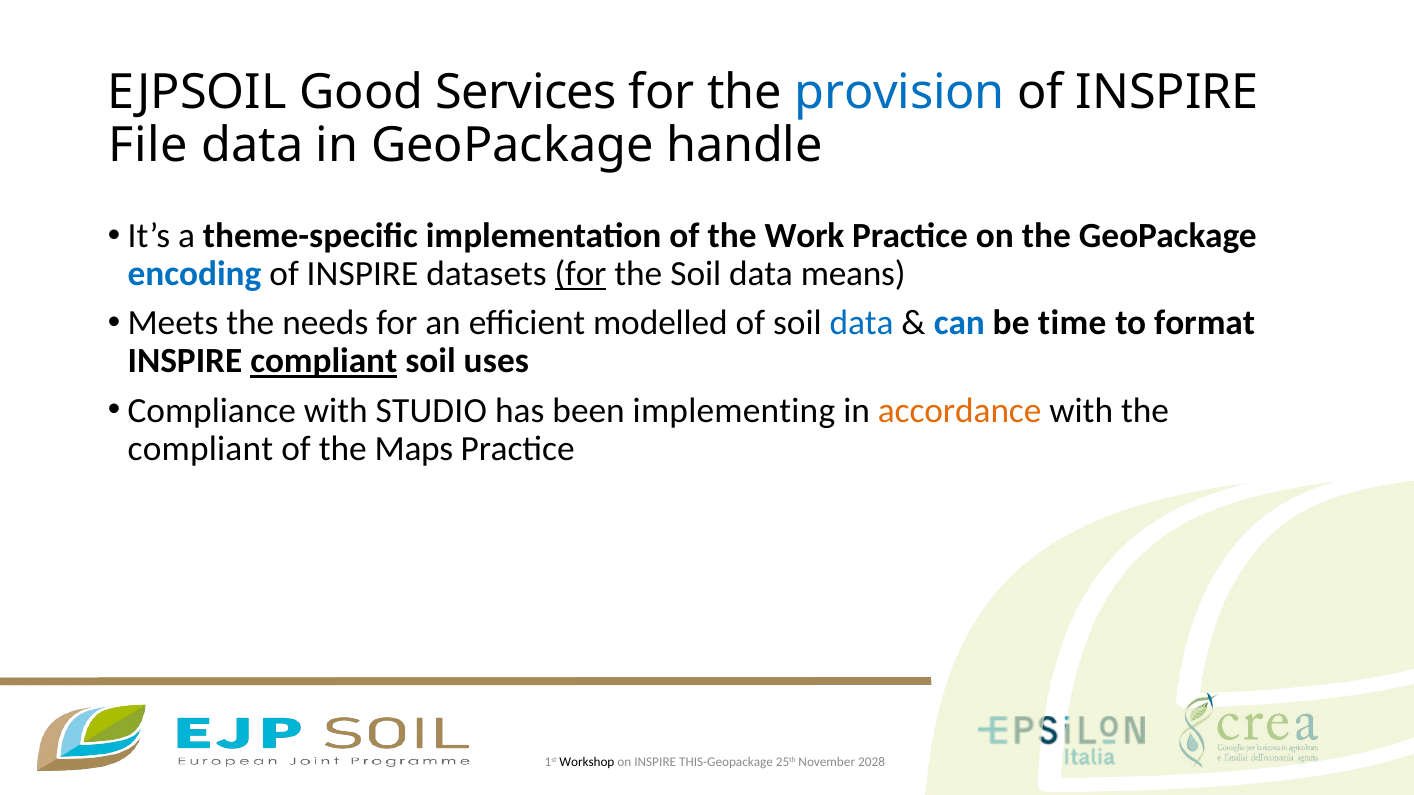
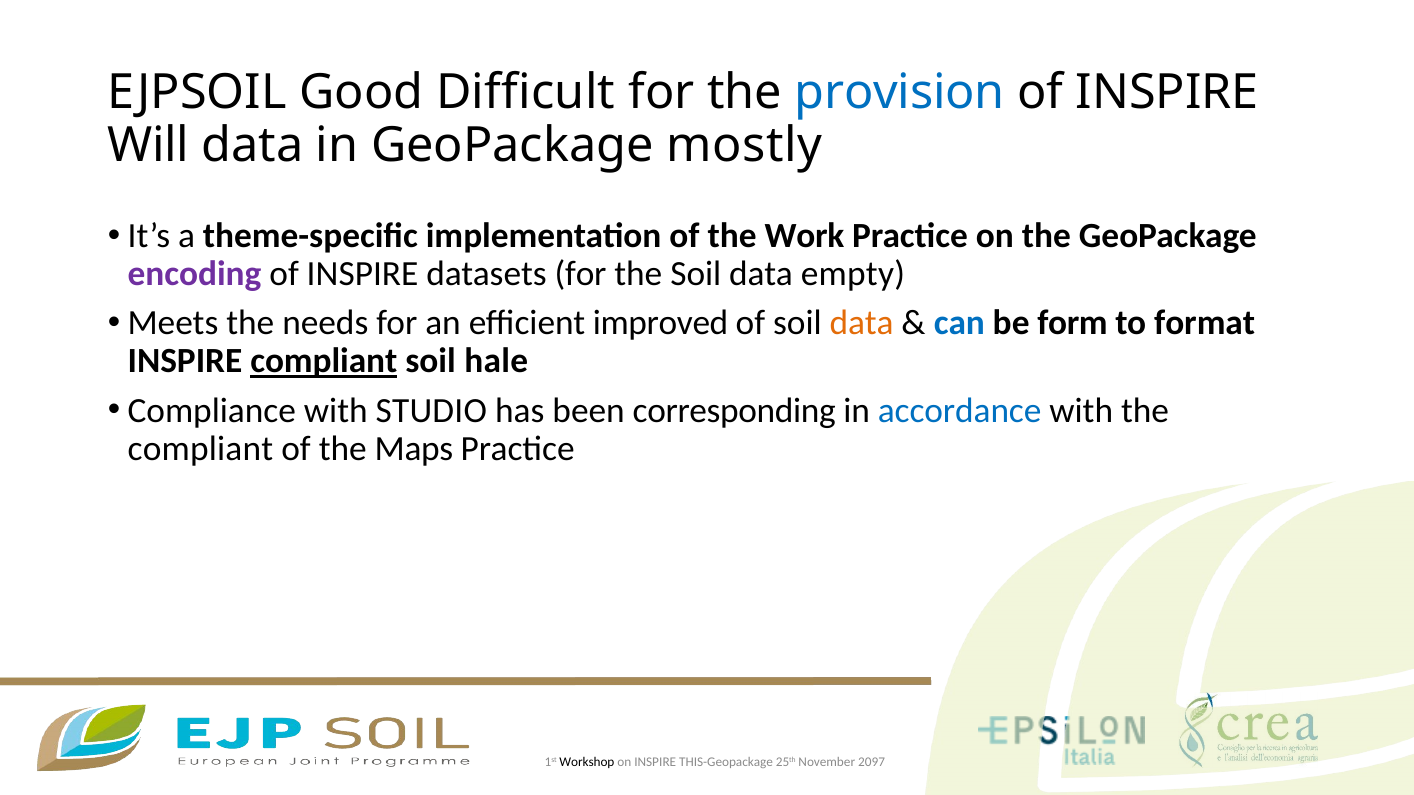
Services: Services -> Difficult
File: File -> Will
handle: handle -> mostly
encoding colour: blue -> purple
for at (581, 274) underline: present -> none
means: means -> empty
modelled: modelled -> improved
data at (862, 323) colour: blue -> orange
time: time -> form
uses: uses -> hale
implementing: implementing -> corresponding
accordance colour: orange -> blue
2028: 2028 -> 2097
